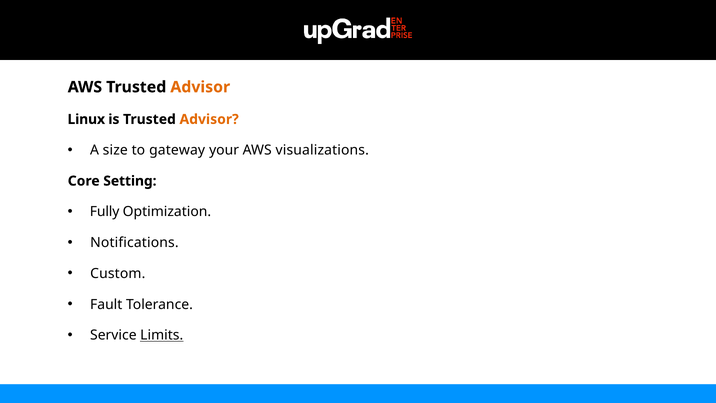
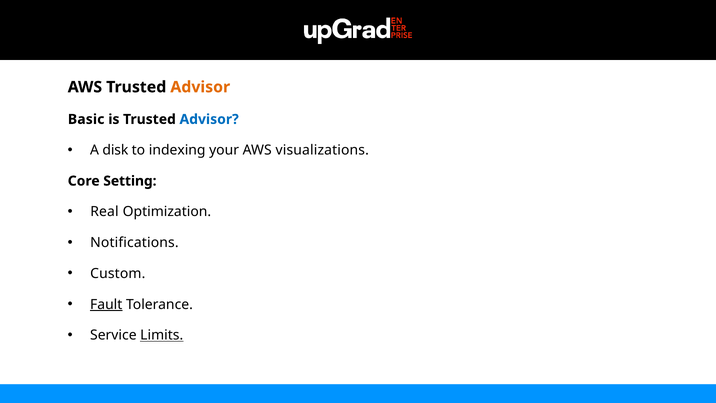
Linux: Linux -> Basic
Advisor at (209, 119) colour: orange -> blue
size: size -> disk
gateway: gateway -> indexing
Fully: Fully -> Real
Fault underline: none -> present
